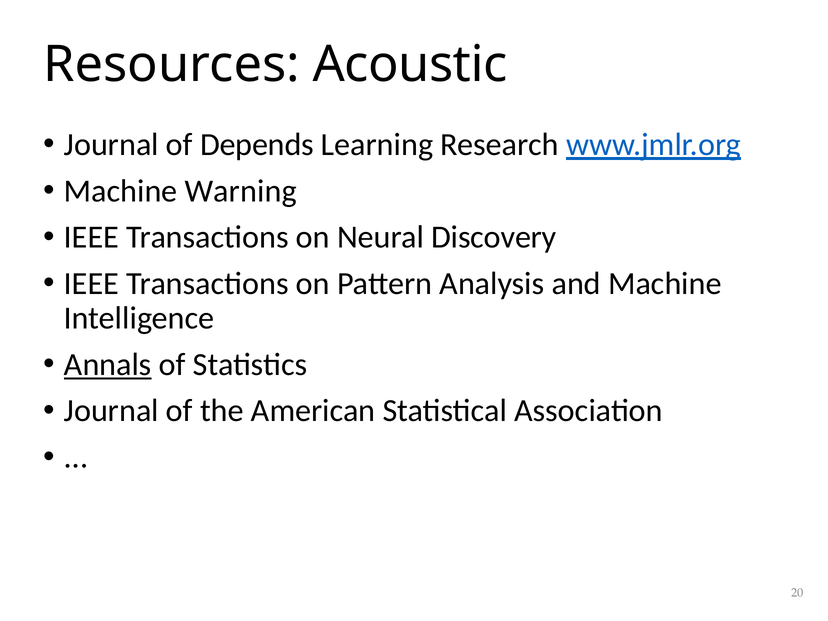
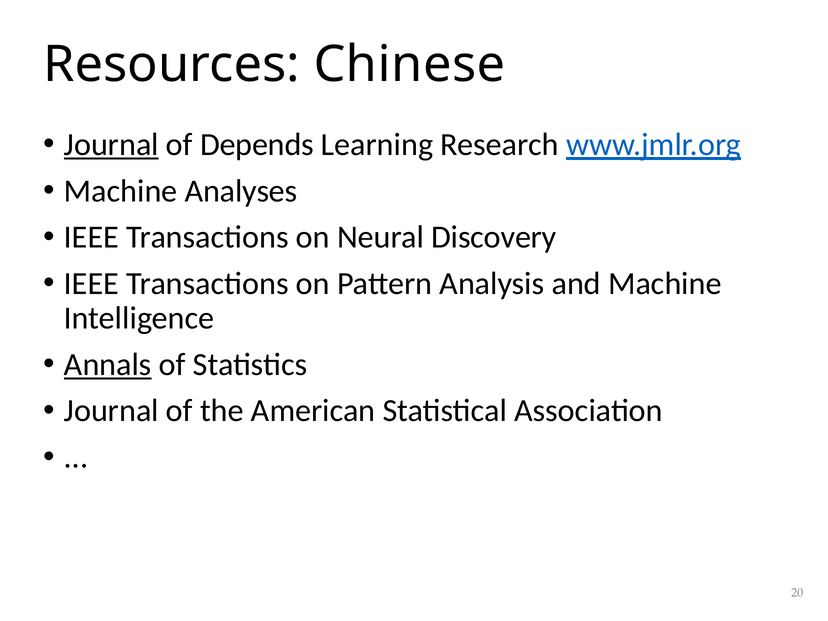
Acoustic: Acoustic -> Chinese
Journal at (111, 145) underline: none -> present
Warning: Warning -> Analyses
